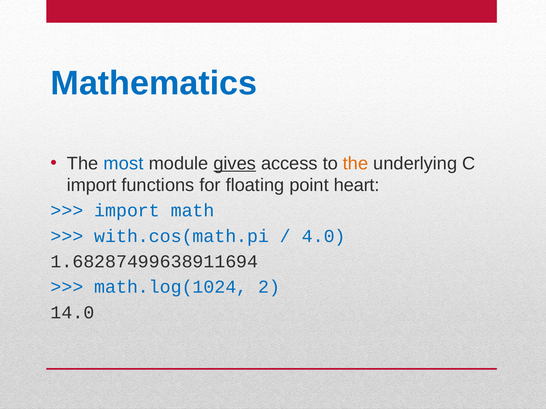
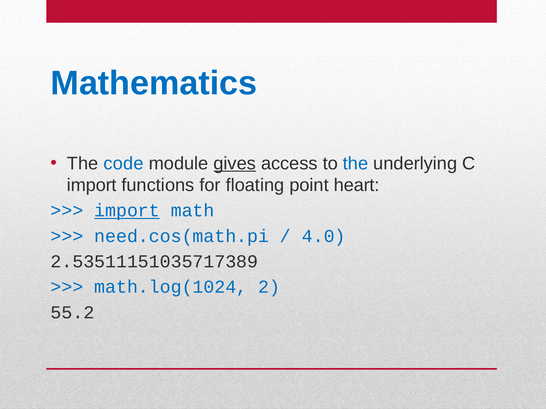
most: most -> code
the at (356, 164) colour: orange -> blue
import at (127, 211) underline: none -> present
with.cos(math.pi: with.cos(math.pi -> need.cos(math.pi
1.68287499638911694: 1.68287499638911694 -> 2.53511151035717389
14.0: 14.0 -> 55.2
